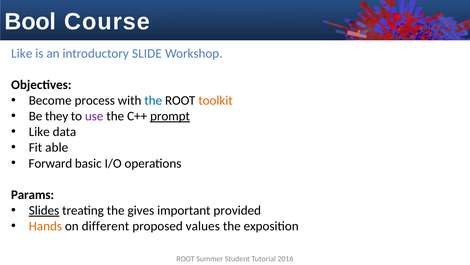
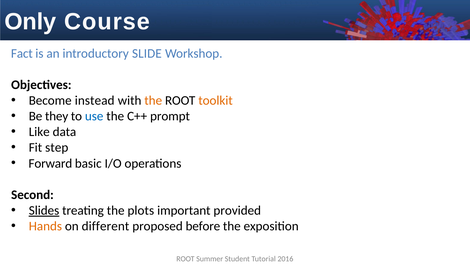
Bool: Bool -> Only
Like at (22, 53): Like -> Fact
process: process -> instead
the at (153, 100) colour: blue -> orange
use colour: purple -> blue
prompt underline: present -> none
able: able -> step
Params: Params -> Second
gives: gives -> plots
values: values -> before
